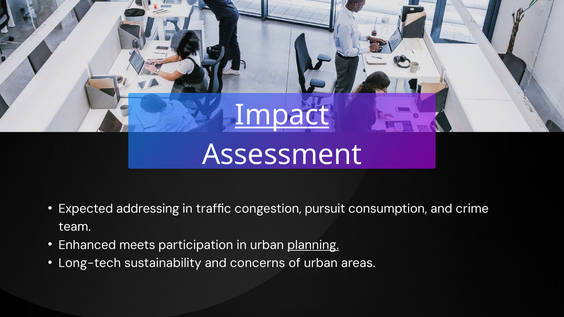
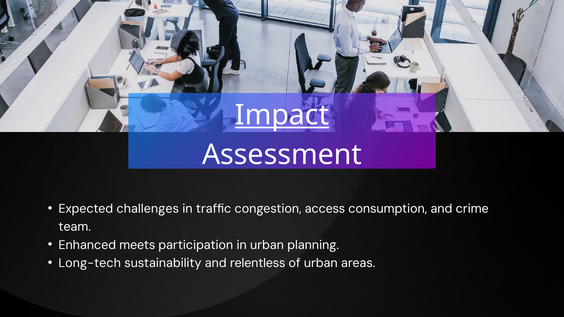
addressing: addressing -> challenges
pursuit: pursuit -> access
planning underline: present -> none
concerns: concerns -> relentless
